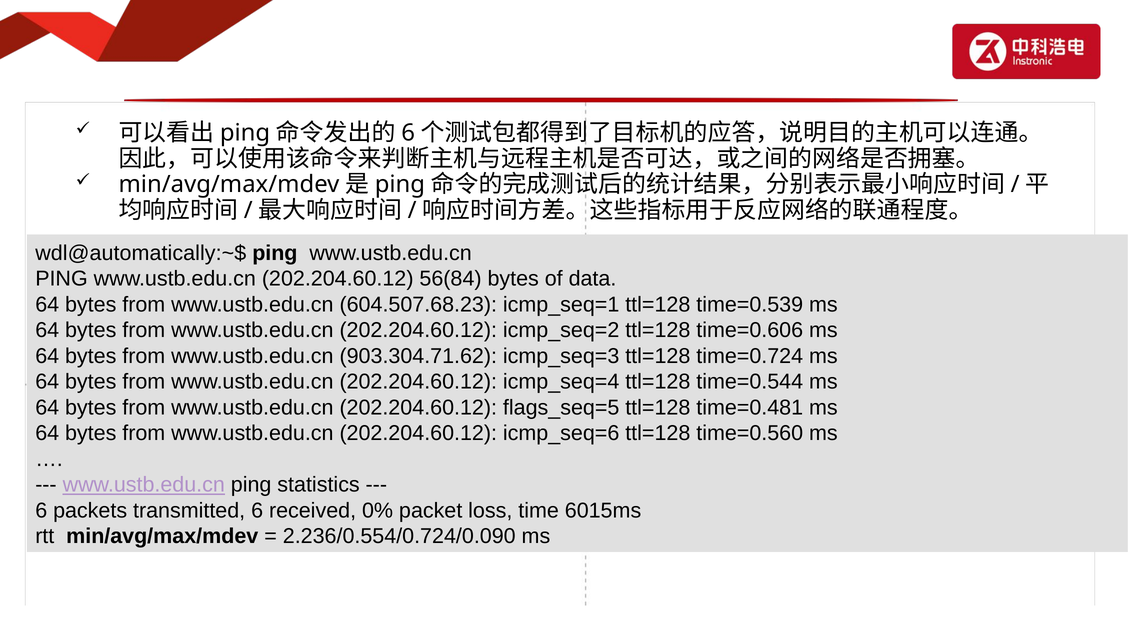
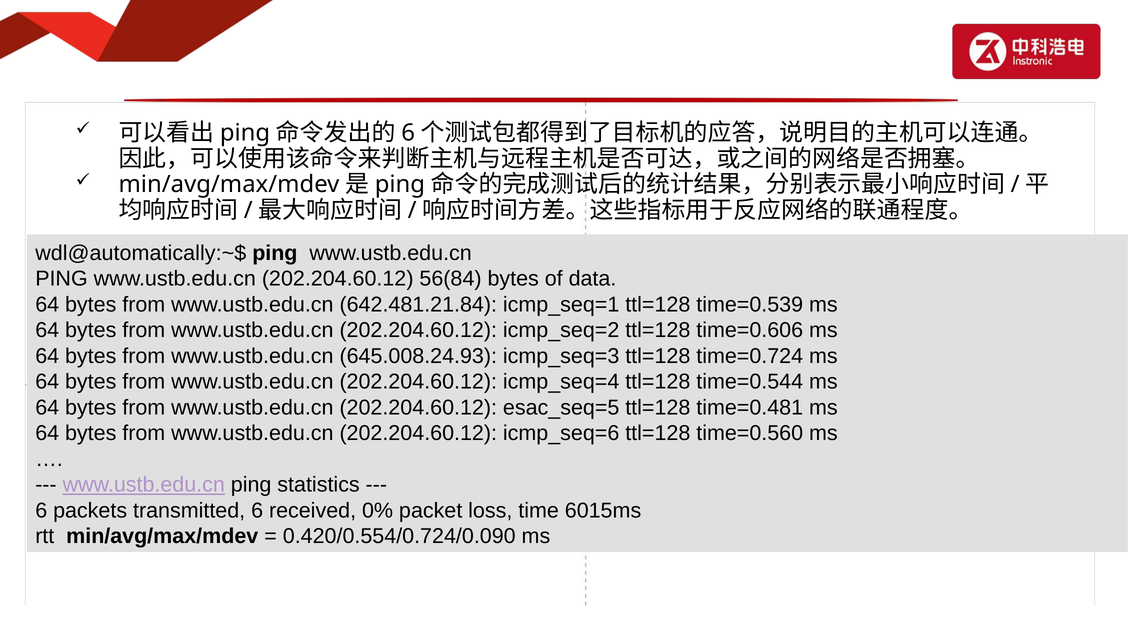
604.507.68.23: 604.507.68.23 -> 642.481.21.84
903.304.71.62: 903.304.71.62 -> 645.008.24.93
flags_seq=5: flags_seq=5 -> esac_seq=5
2.236/0.554/0.724/0.090: 2.236/0.554/0.724/0.090 -> 0.420/0.554/0.724/0.090
